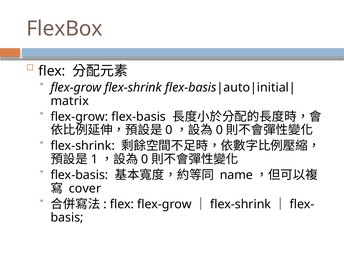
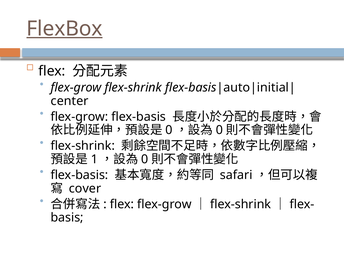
FlexBox underline: none -> present
matrix: matrix -> center
name: name -> safari
